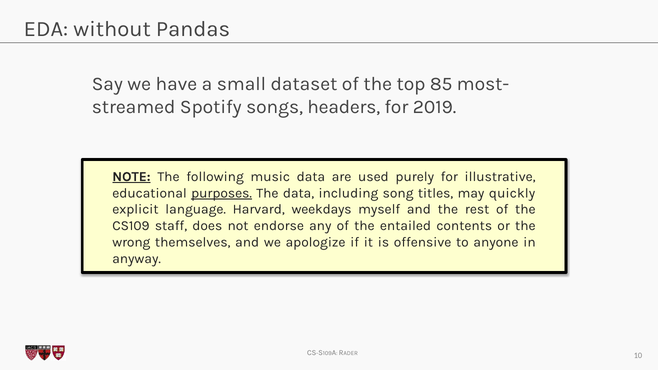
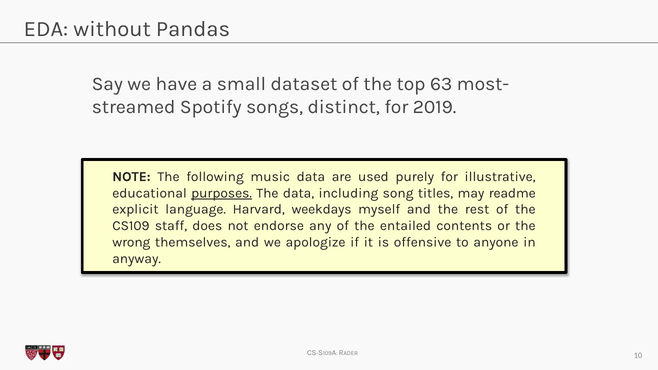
85: 85 -> 63
headers: headers -> distinct
NOTE underline: present -> none
quickly: quickly -> readme
